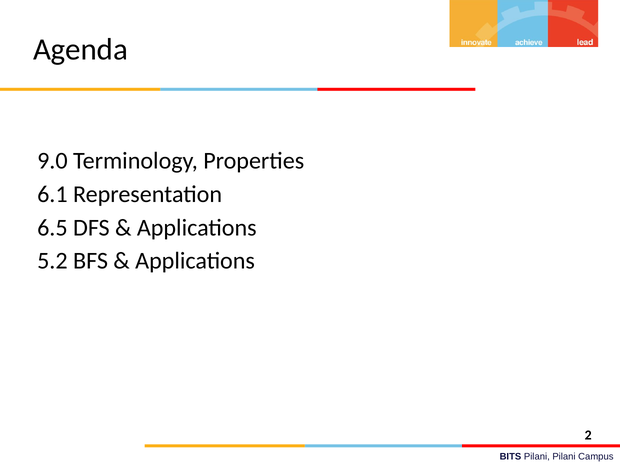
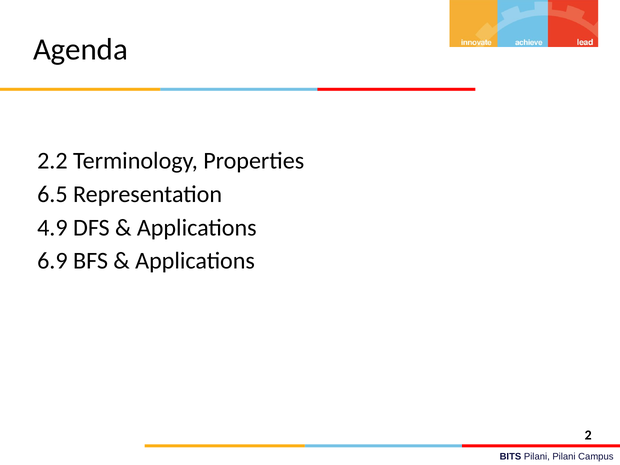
9.0: 9.0 -> 2.2
6.1: 6.1 -> 6.5
6.5: 6.5 -> 4.9
5.2: 5.2 -> 6.9
